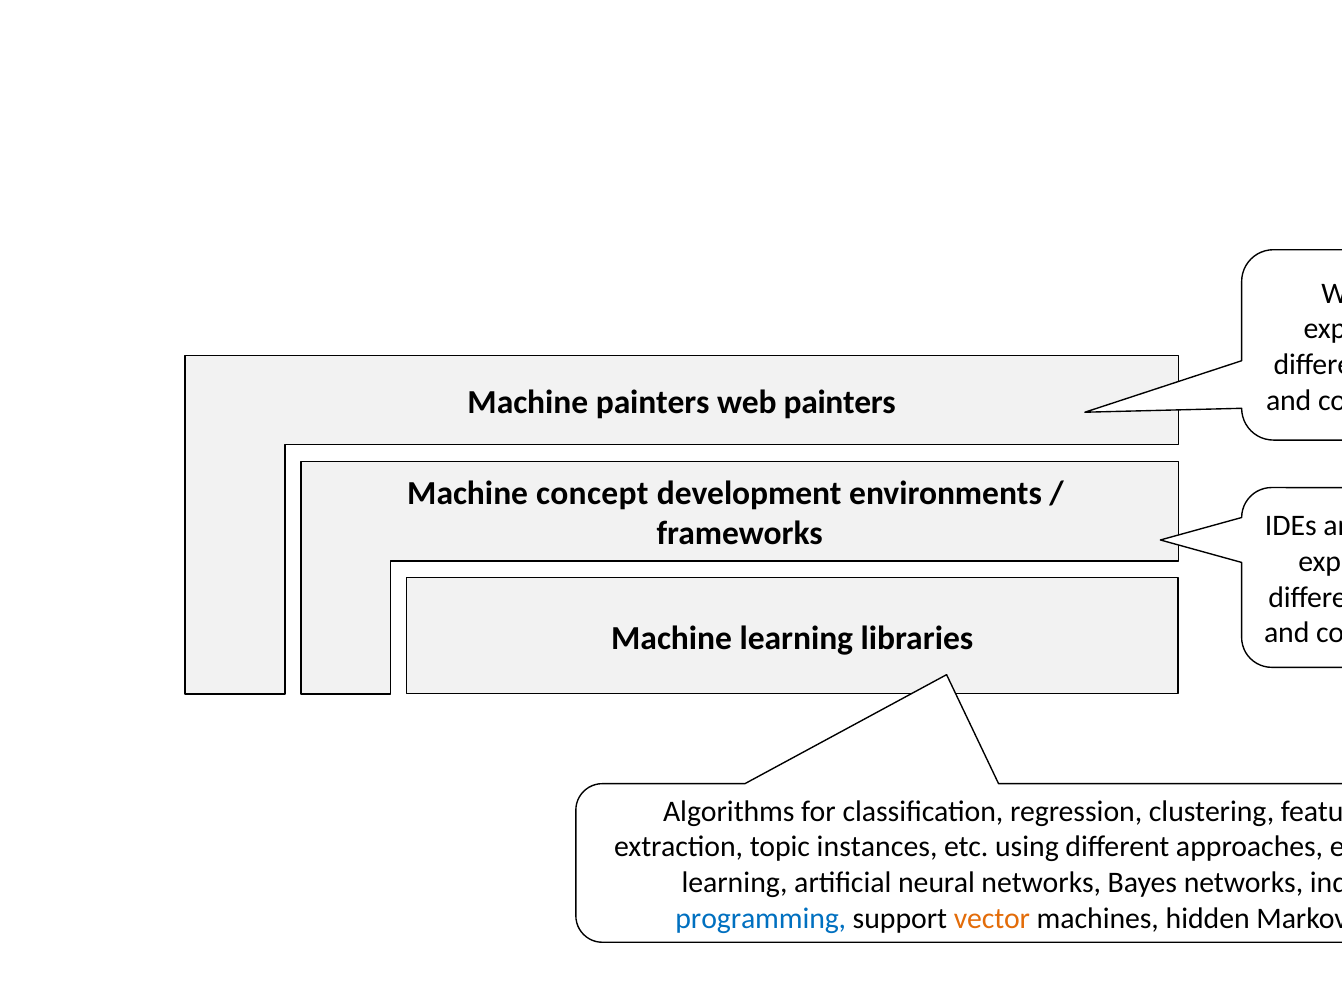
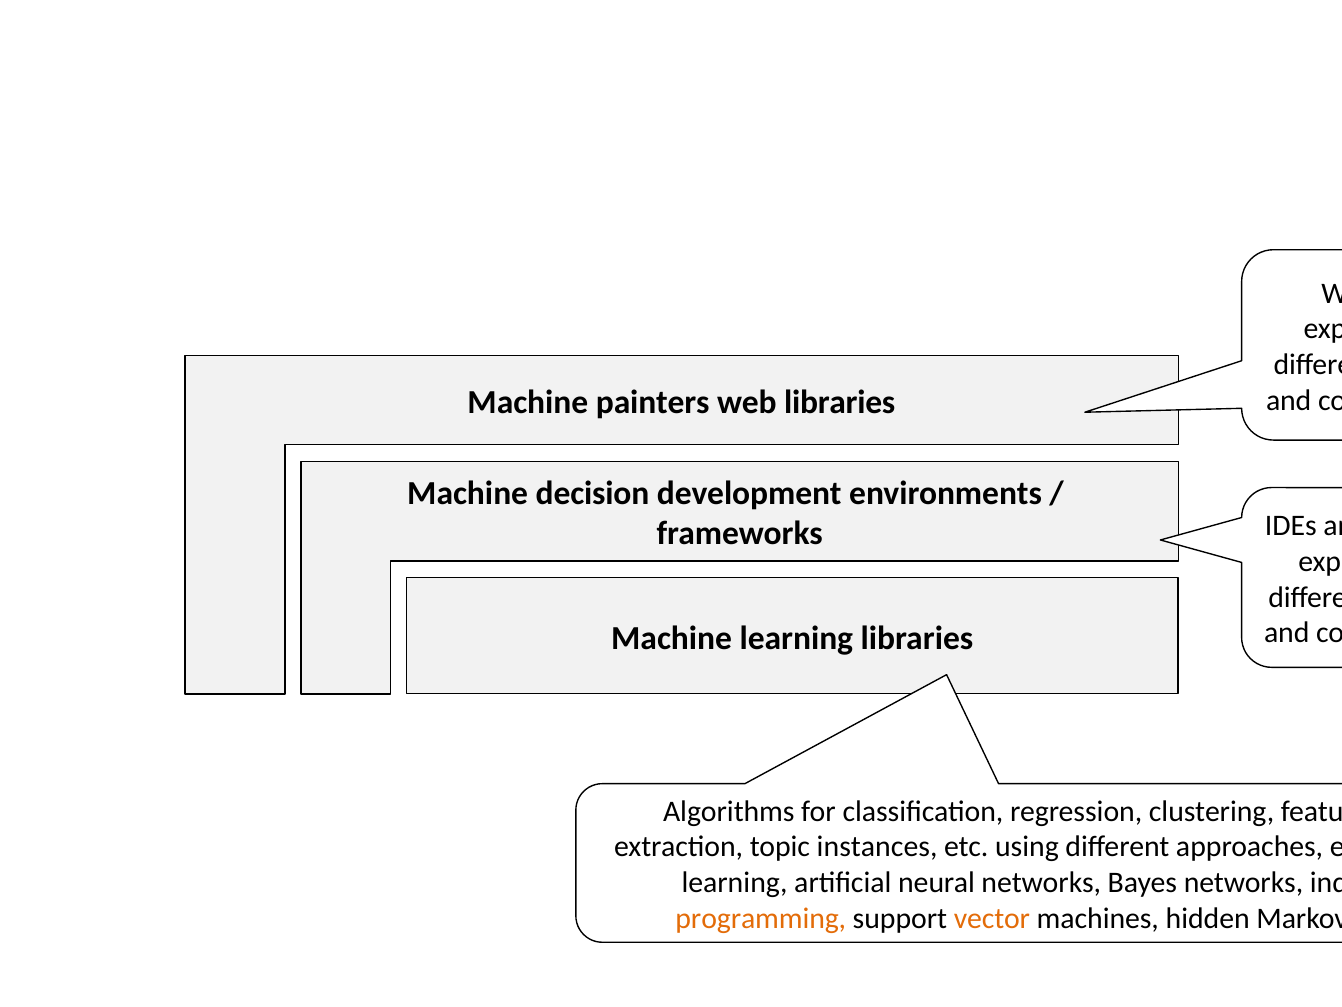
web painters: painters -> libraries
Machine concept: concept -> decision
programming colour: blue -> orange
